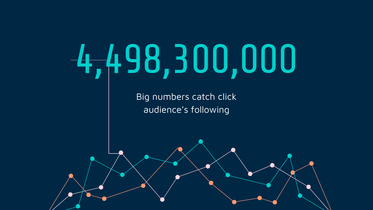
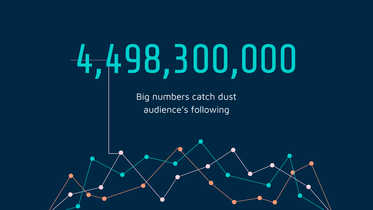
click: click -> dust
